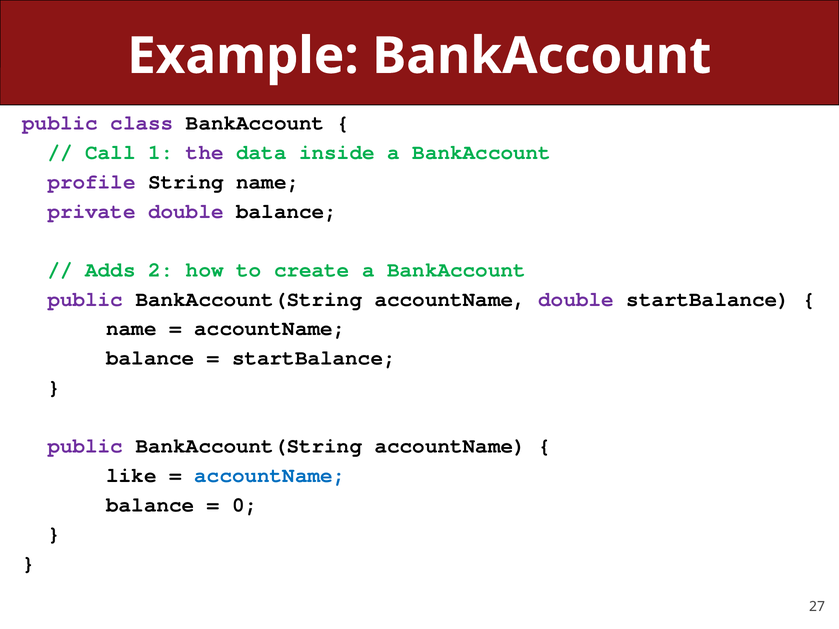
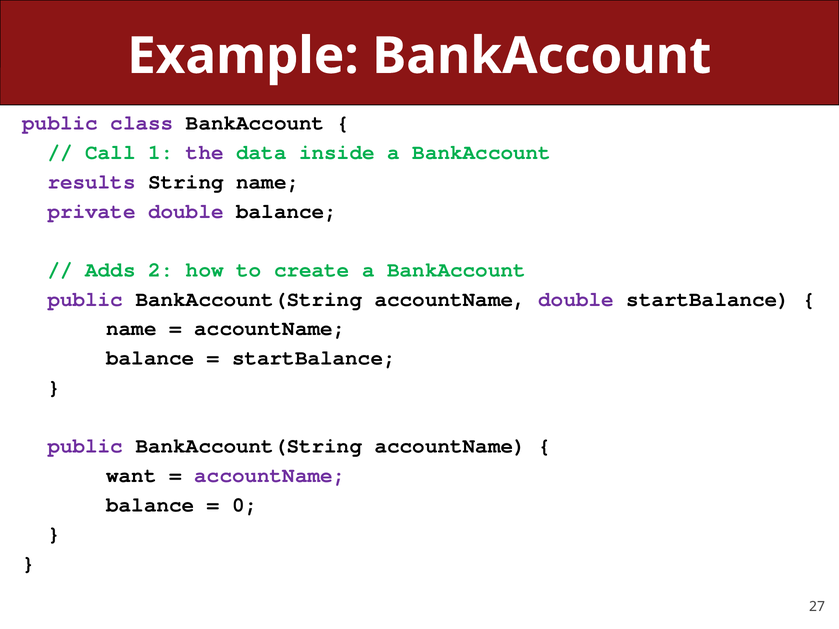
profile: profile -> results
like: like -> want
accountName at (270, 476) colour: blue -> purple
